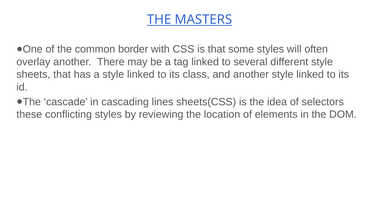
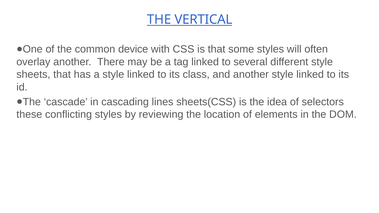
MASTERS: MASTERS -> VERTICAL
border: border -> device
